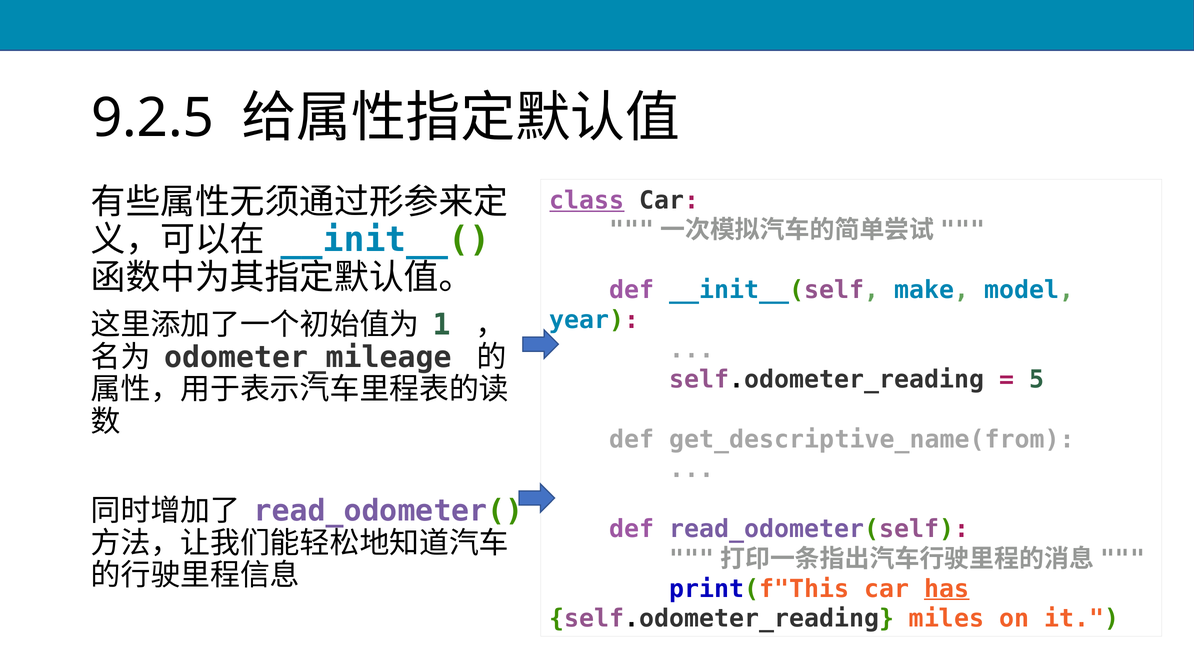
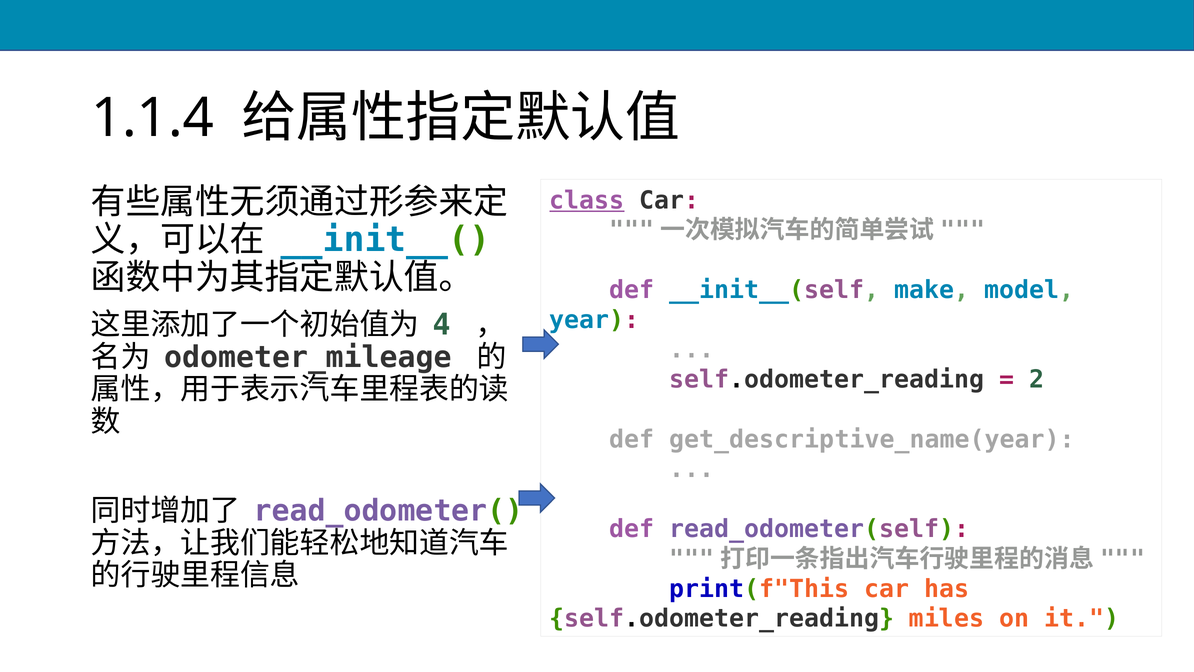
9.2.5: 9.2.5 -> 1.1.4
1: 1 -> 4
5: 5 -> 2
get_descriptive_name(from: get_descriptive_name(from -> get_descriptive_name(year
has underline: present -> none
